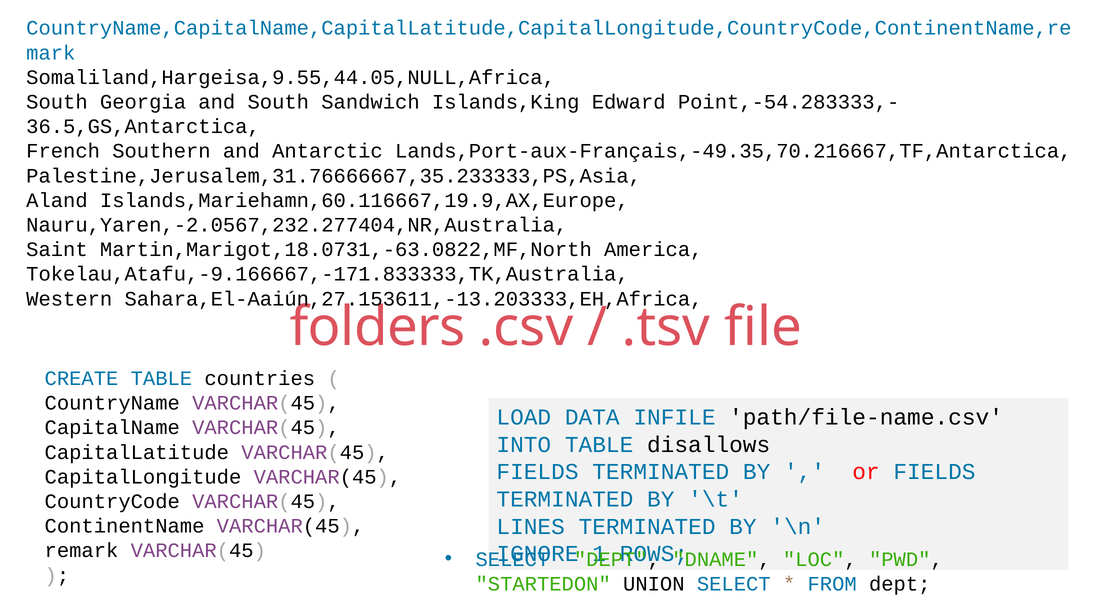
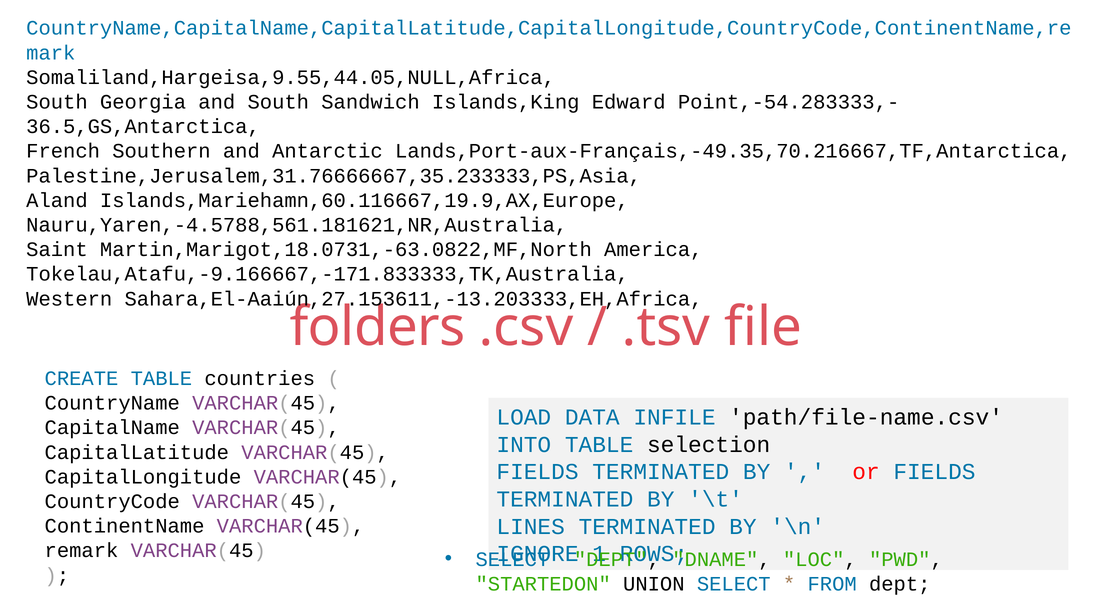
Nauru,Yaren,-2.0567,232.277404,NR,Australia: Nauru,Yaren,-2.0567,232.277404,NR,Australia -> Nauru,Yaren,-4.5788,561.181621,NR,Australia
disallows: disallows -> selection
